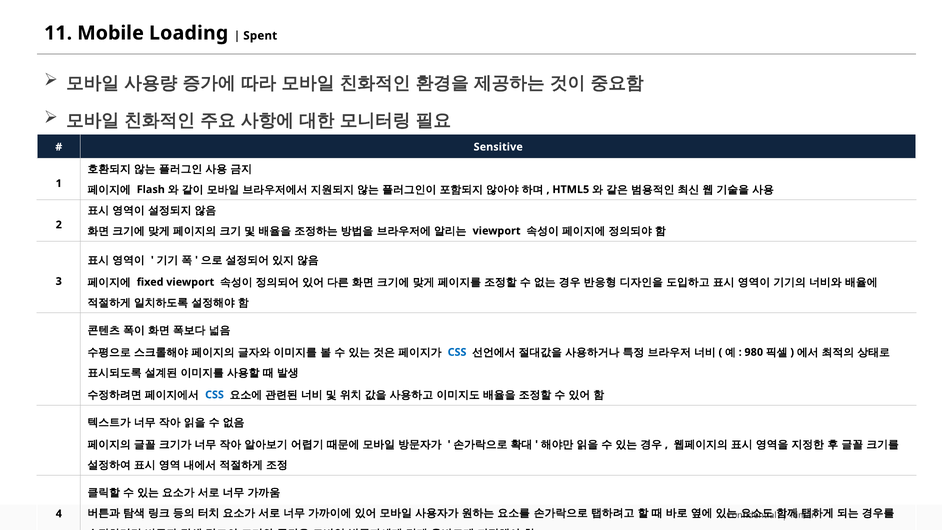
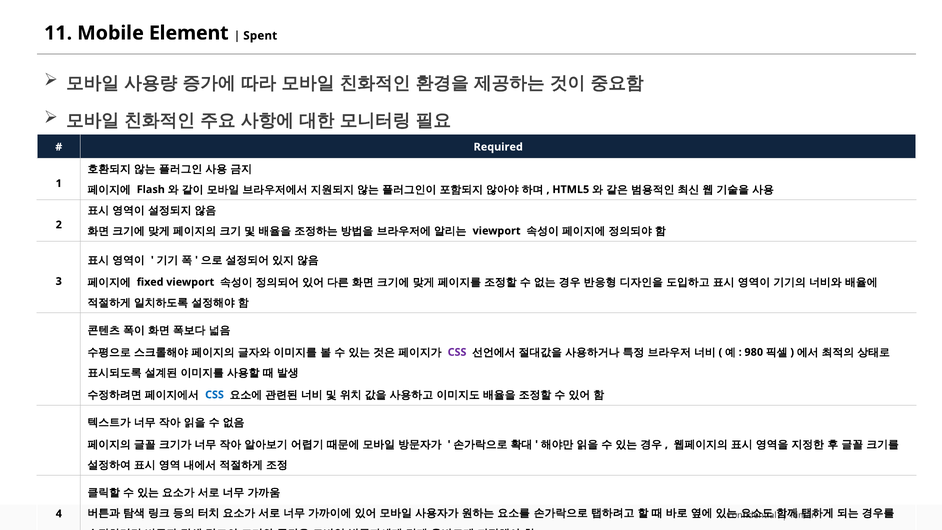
Loading: Loading -> Element
Sensitive: Sensitive -> Required
CSS at (457, 352) colour: blue -> purple
